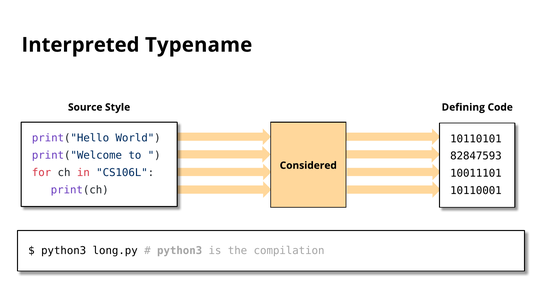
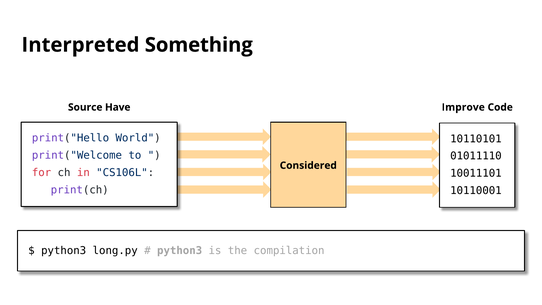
Typename: Typename -> Something
Style: Style -> Have
Defining: Defining -> Improve
82847593: 82847593 -> 01011110
